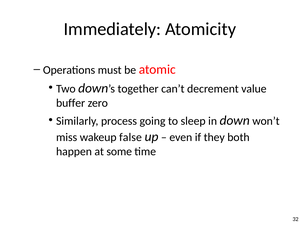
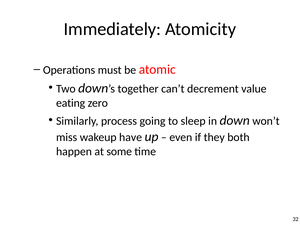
buffer: buffer -> eating
false: false -> have
